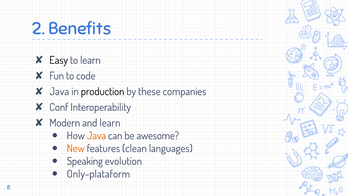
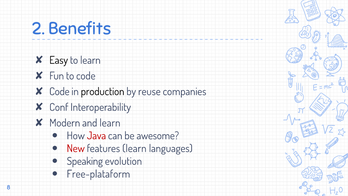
Java at (59, 92): Java -> Code
these: these -> reuse
Java at (96, 136) colour: orange -> red
New colour: orange -> red
features clean: clean -> learn
Only-plataform: Only-plataform -> Free-plataform
